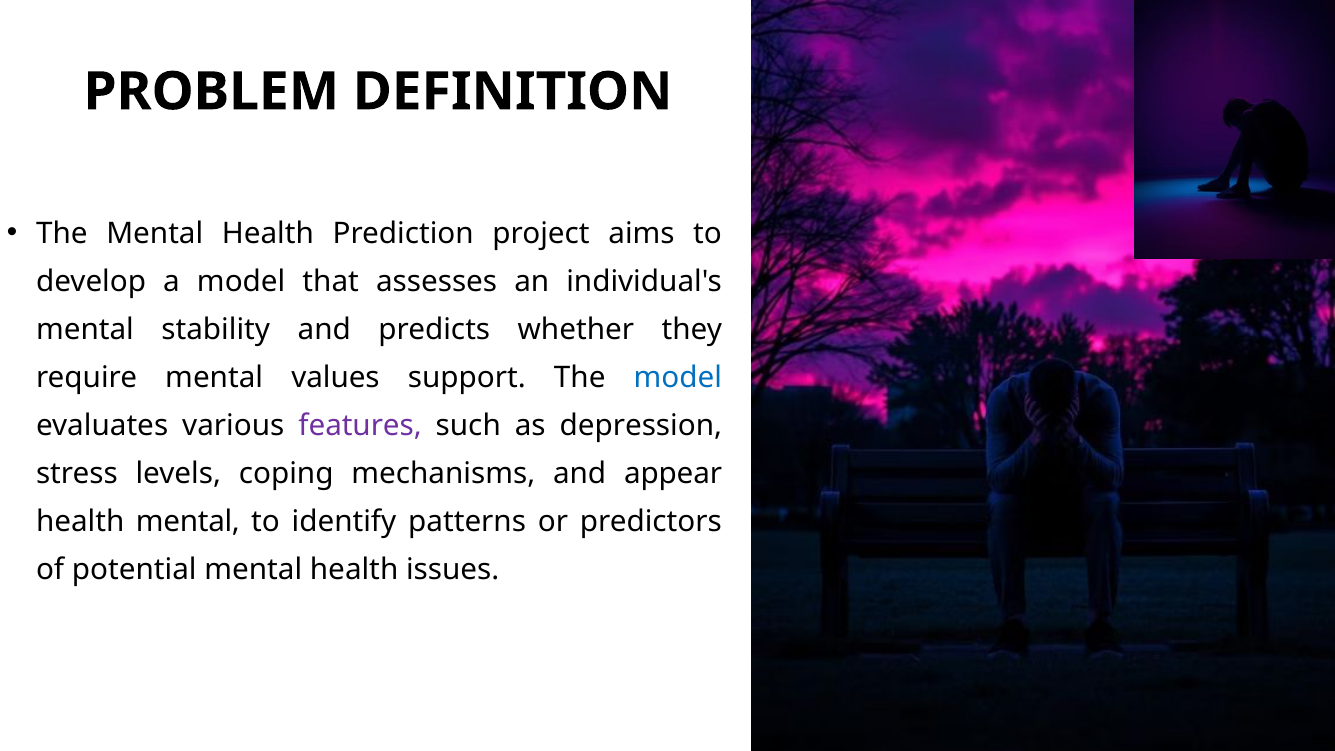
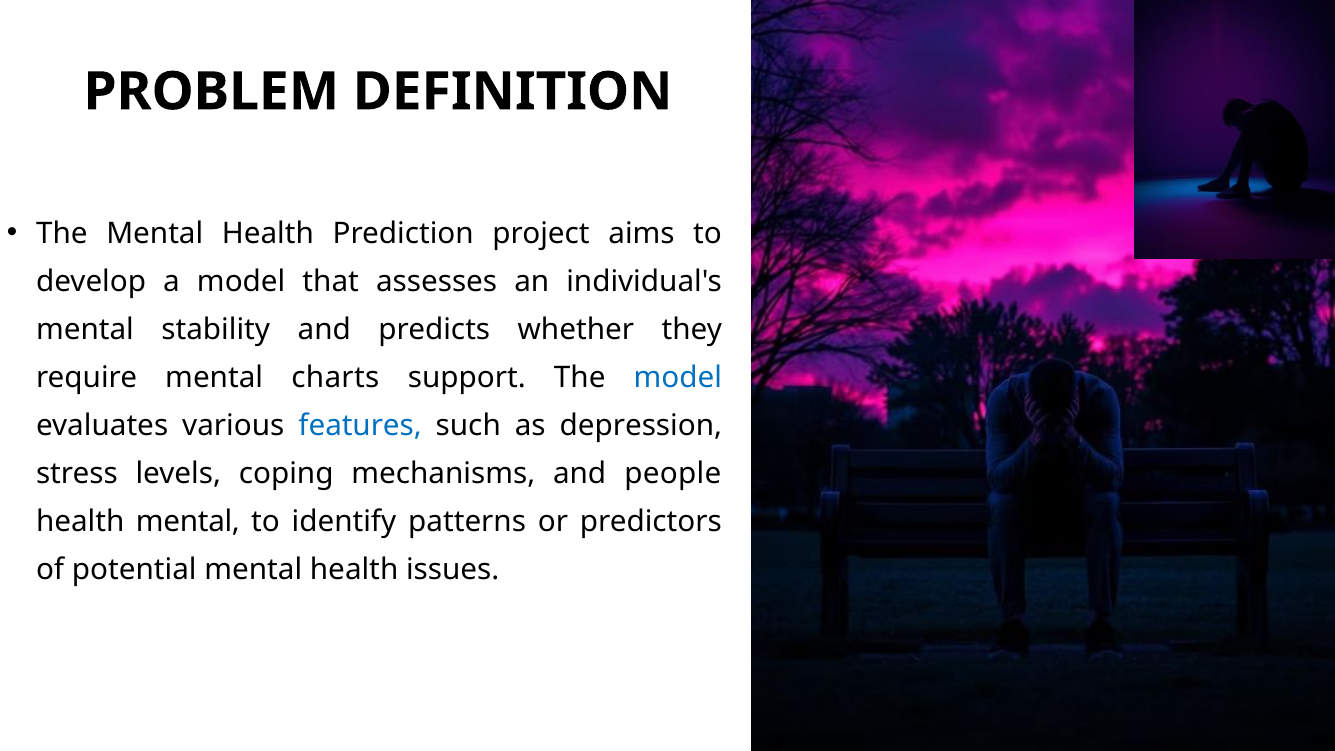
values: values -> charts
features colour: purple -> blue
appear: appear -> people
